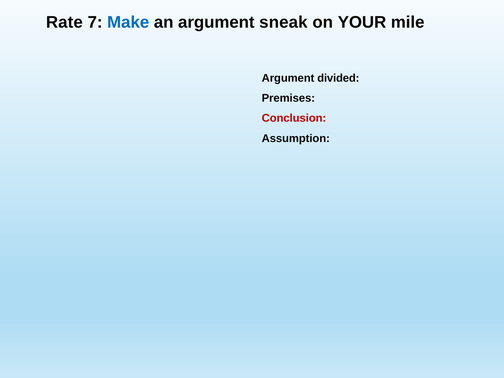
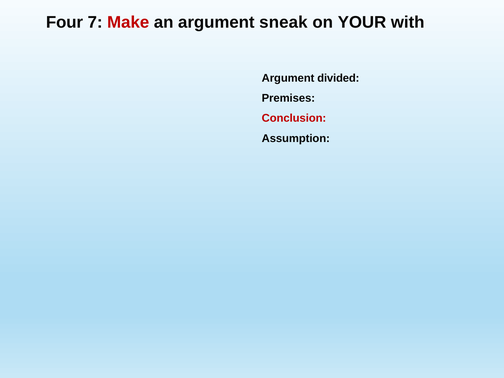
Rate: Rate -> Four
Make colour: blue -> red
mile: mile -> with
